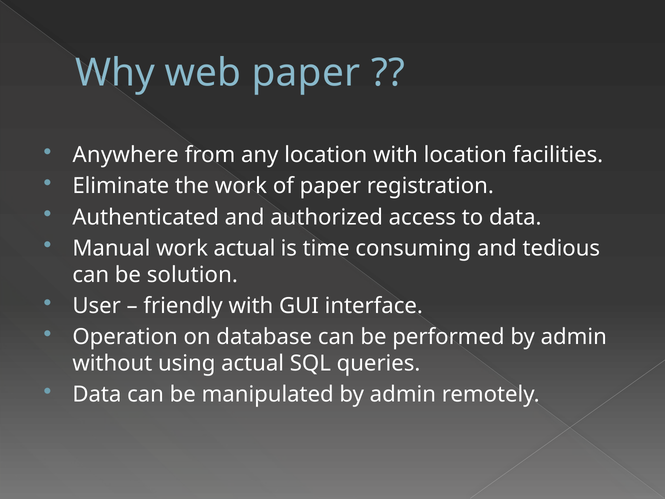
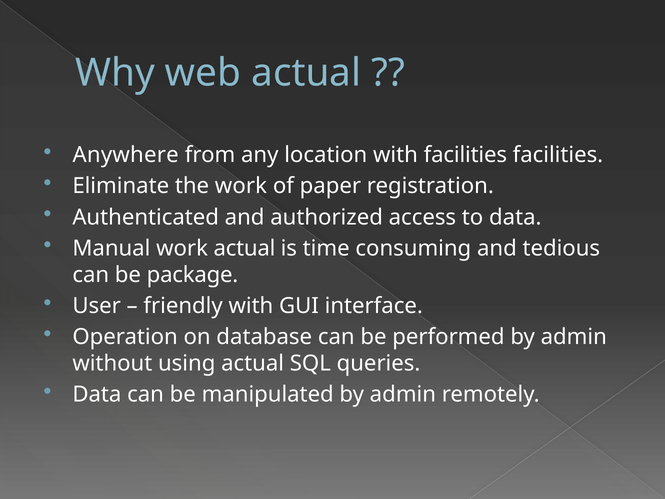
web paper: paper -> actual
with location: location -> facilities
solution: solution -> package
